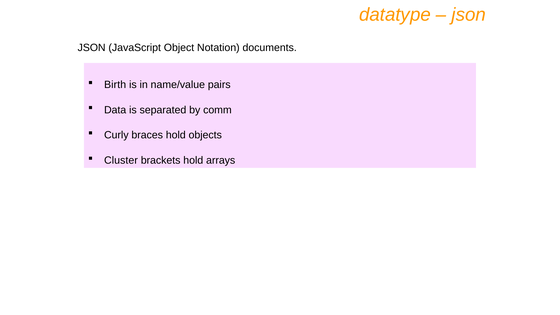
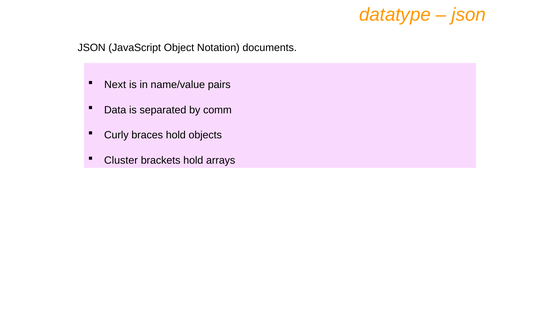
Birth: Birth -> Next
